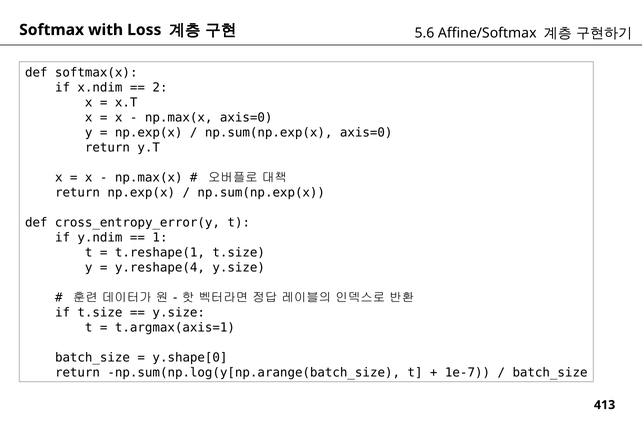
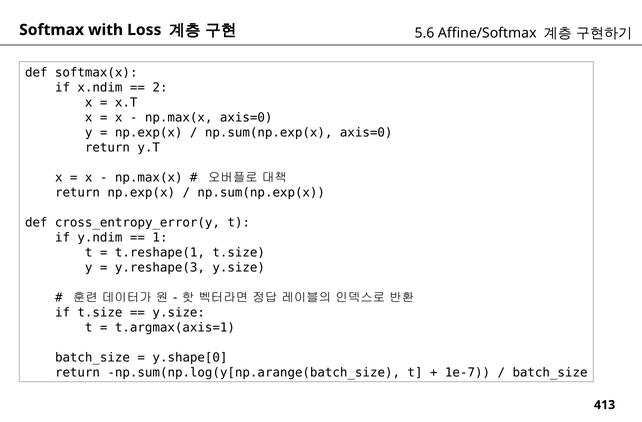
y.reshape(4: y.reshape(4 -> y.reshape(3
